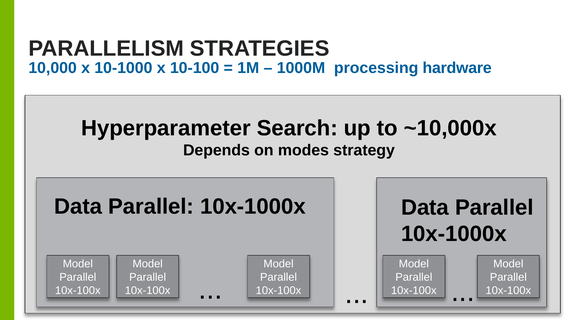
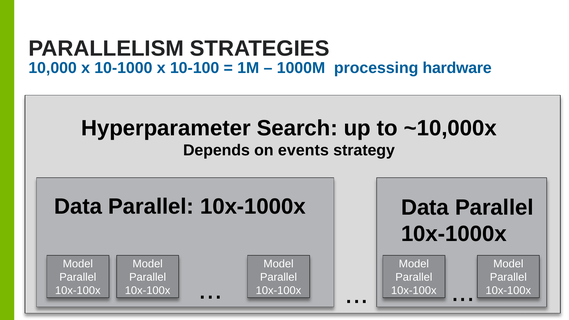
modes: modes -> events
